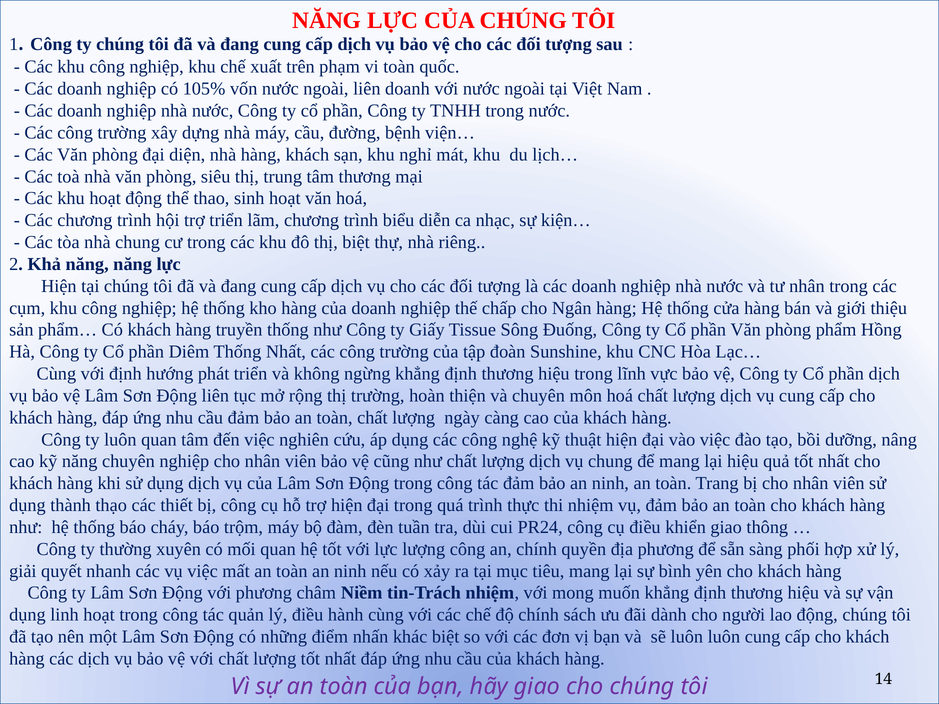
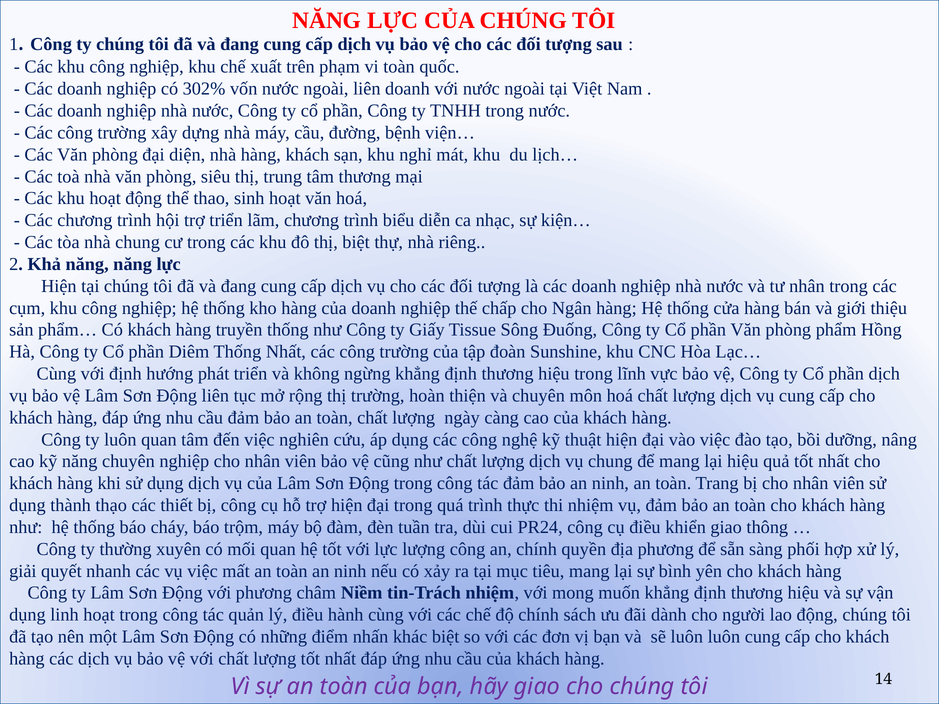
105%: 105% -> 302%
